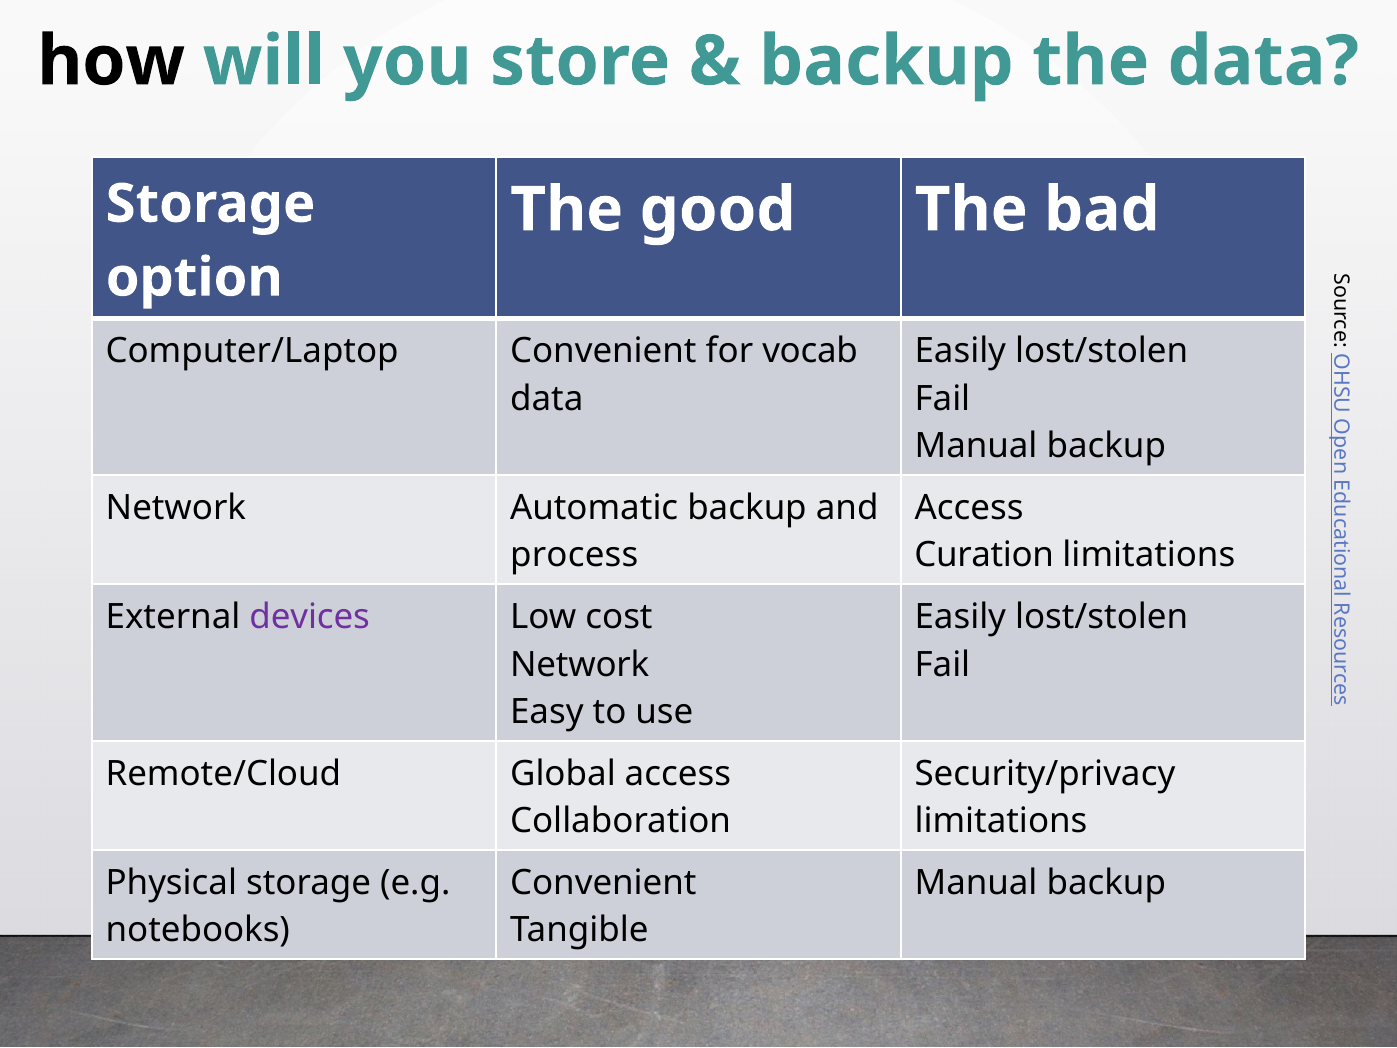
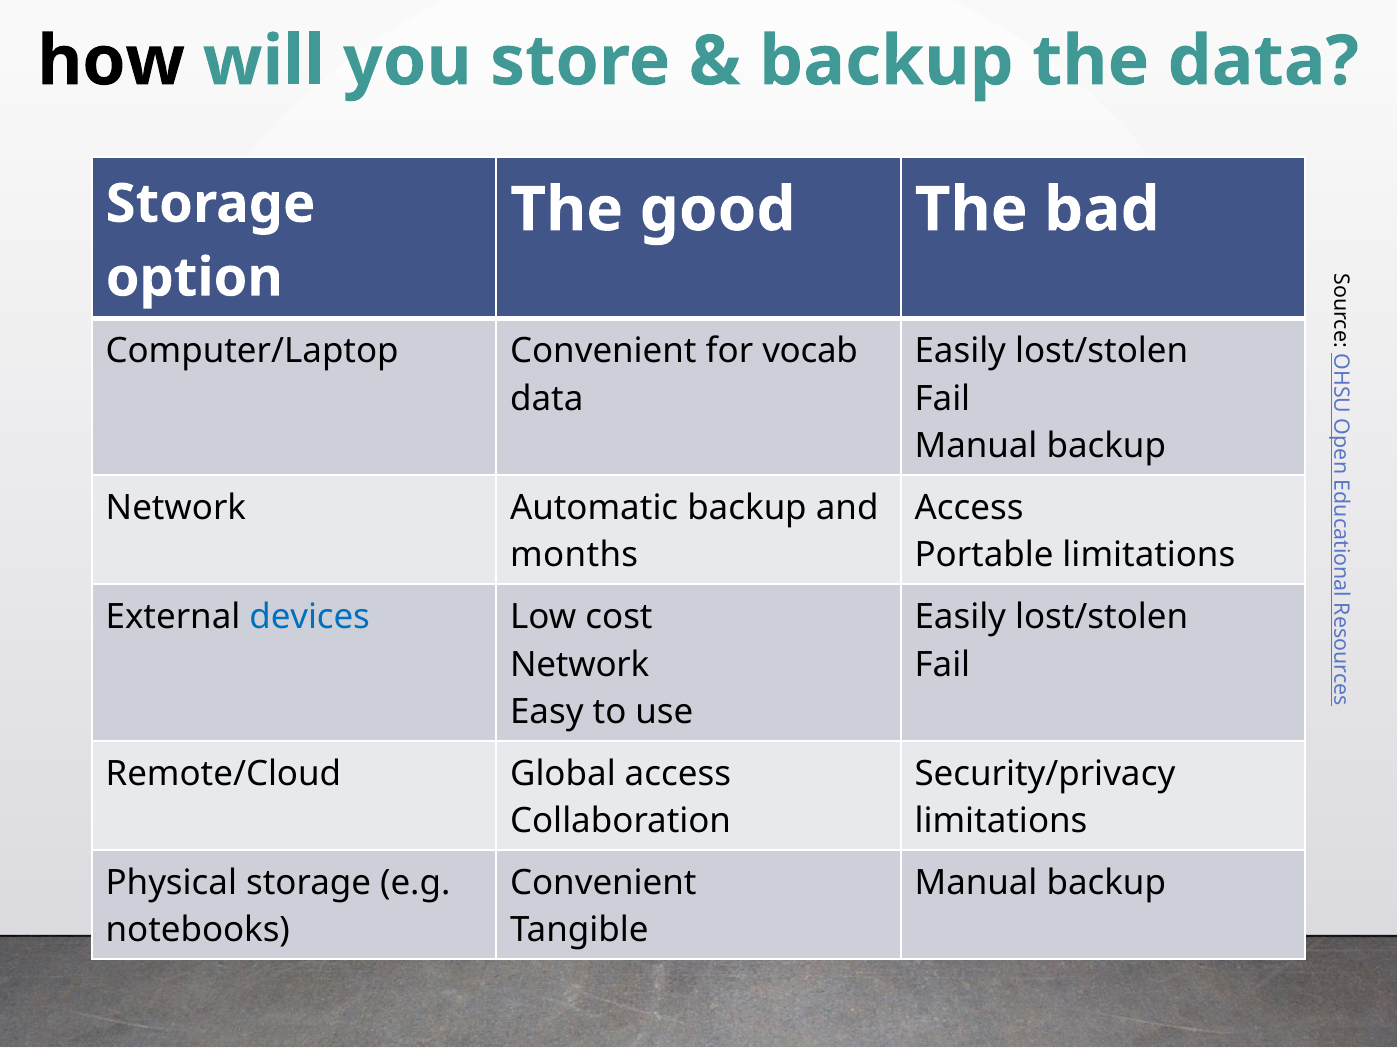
process: process -> months
Curation: Curation -> Portable
devices colour: purple -> blue
